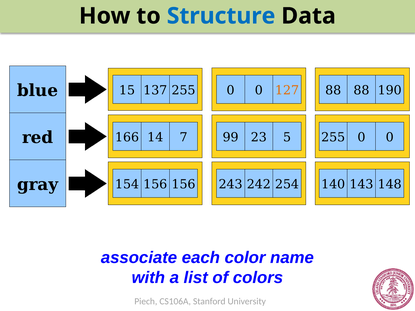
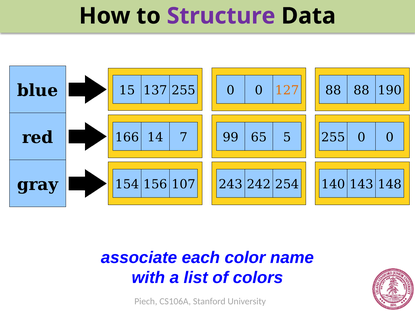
Structure colour: blue -> purple
23: 23 -> 65
156 156: 156 -> 107
